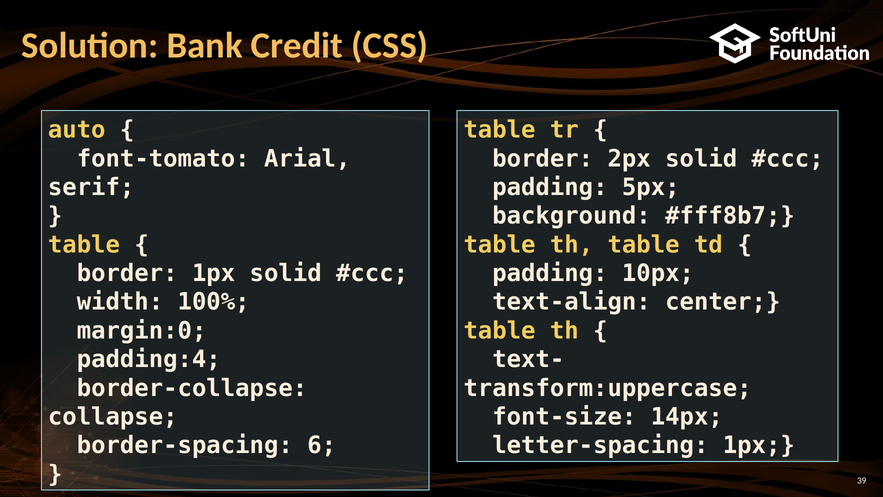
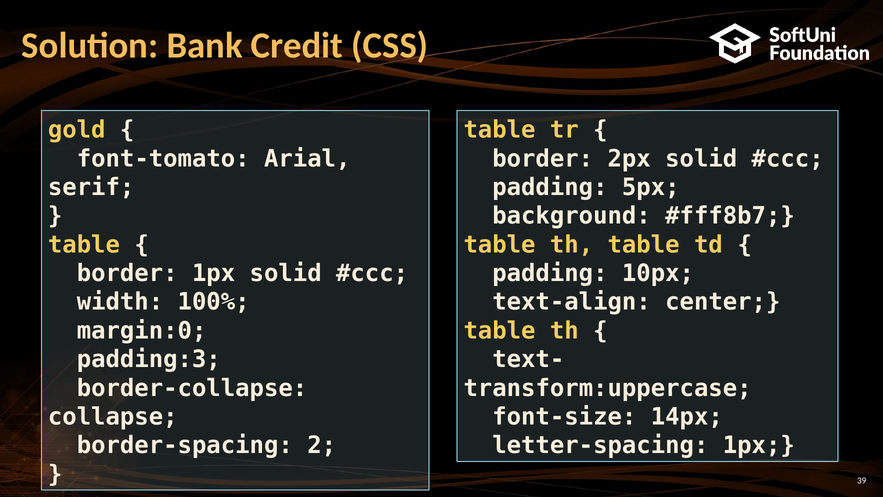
auto: auto -> gold
padding:4: padding:4 -> padding:3
6: 6 -> 2
